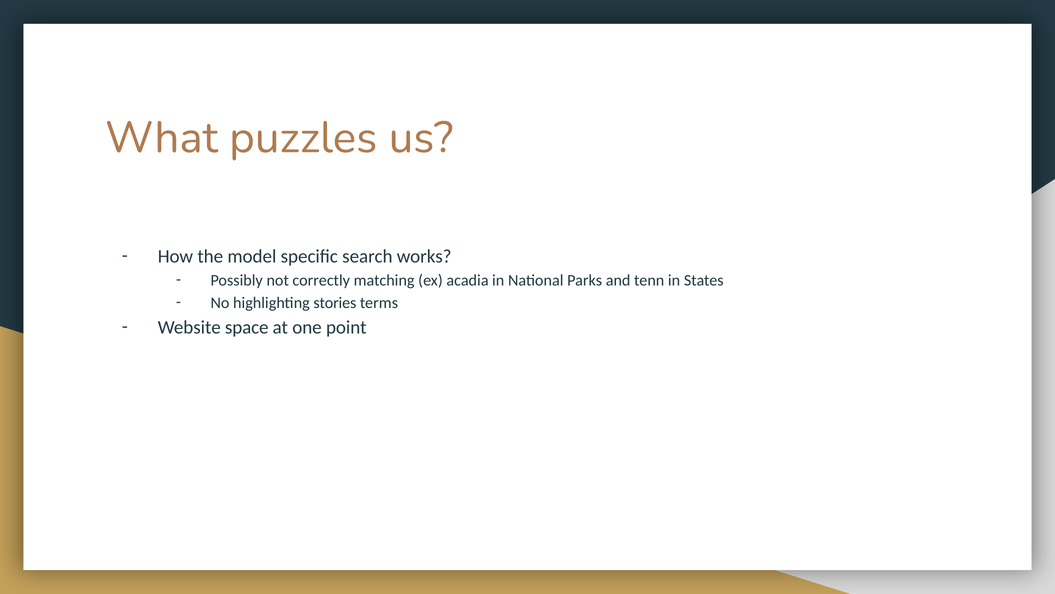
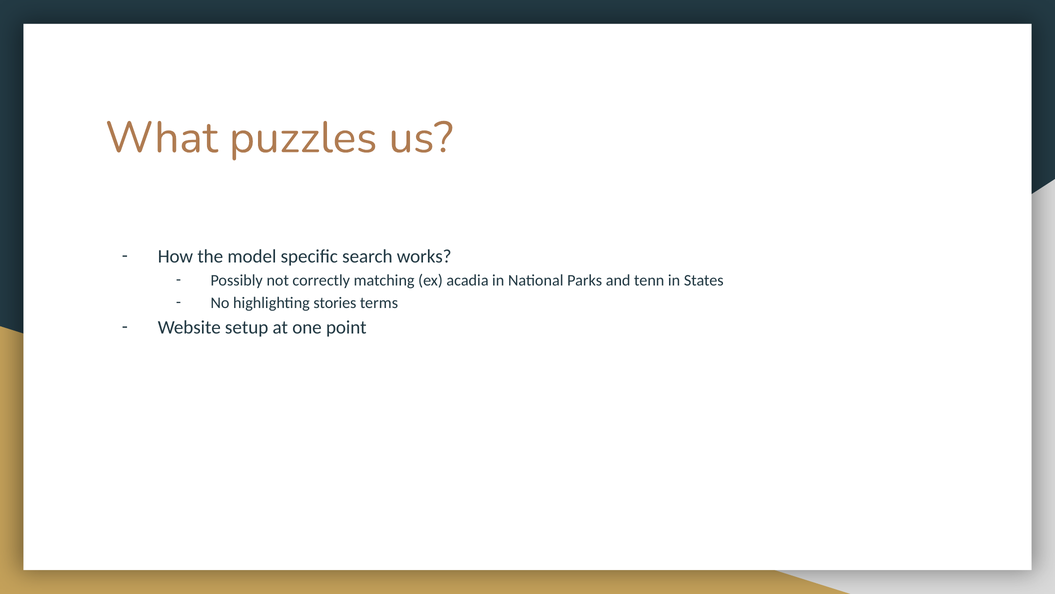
space: space -> setup
